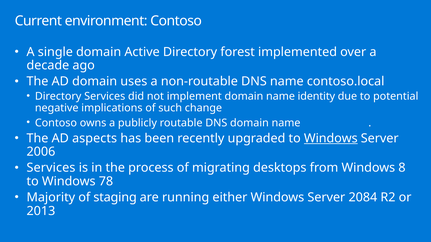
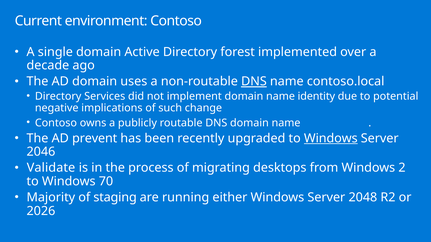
DNS at (254, 82) underline: none -> present
aspects: aspects -> prevent
2006: 2006 -> 2046
Services at (51, 168): Services -> Validate
8: 8 -> 2
78: 78 -> 70
2084: 2084 -> 2048
2013: 2013 -> 2026
